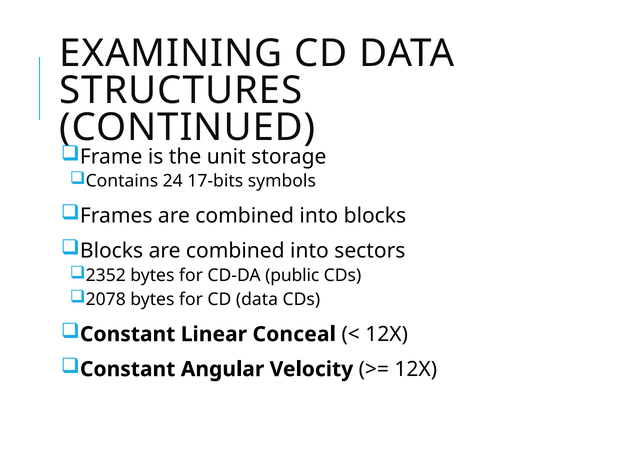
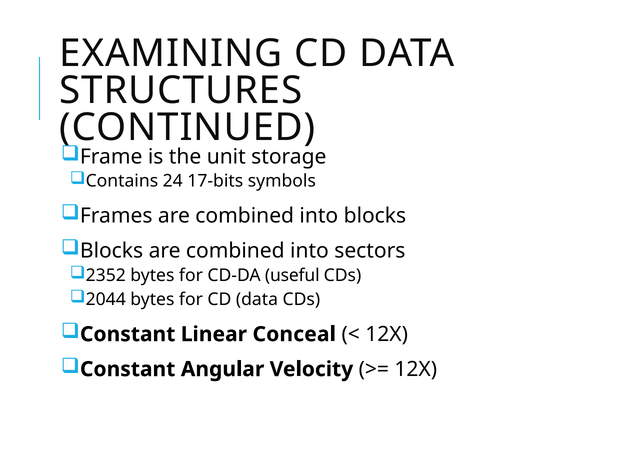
public: public -> useful
2078: 2078 -> 2044
